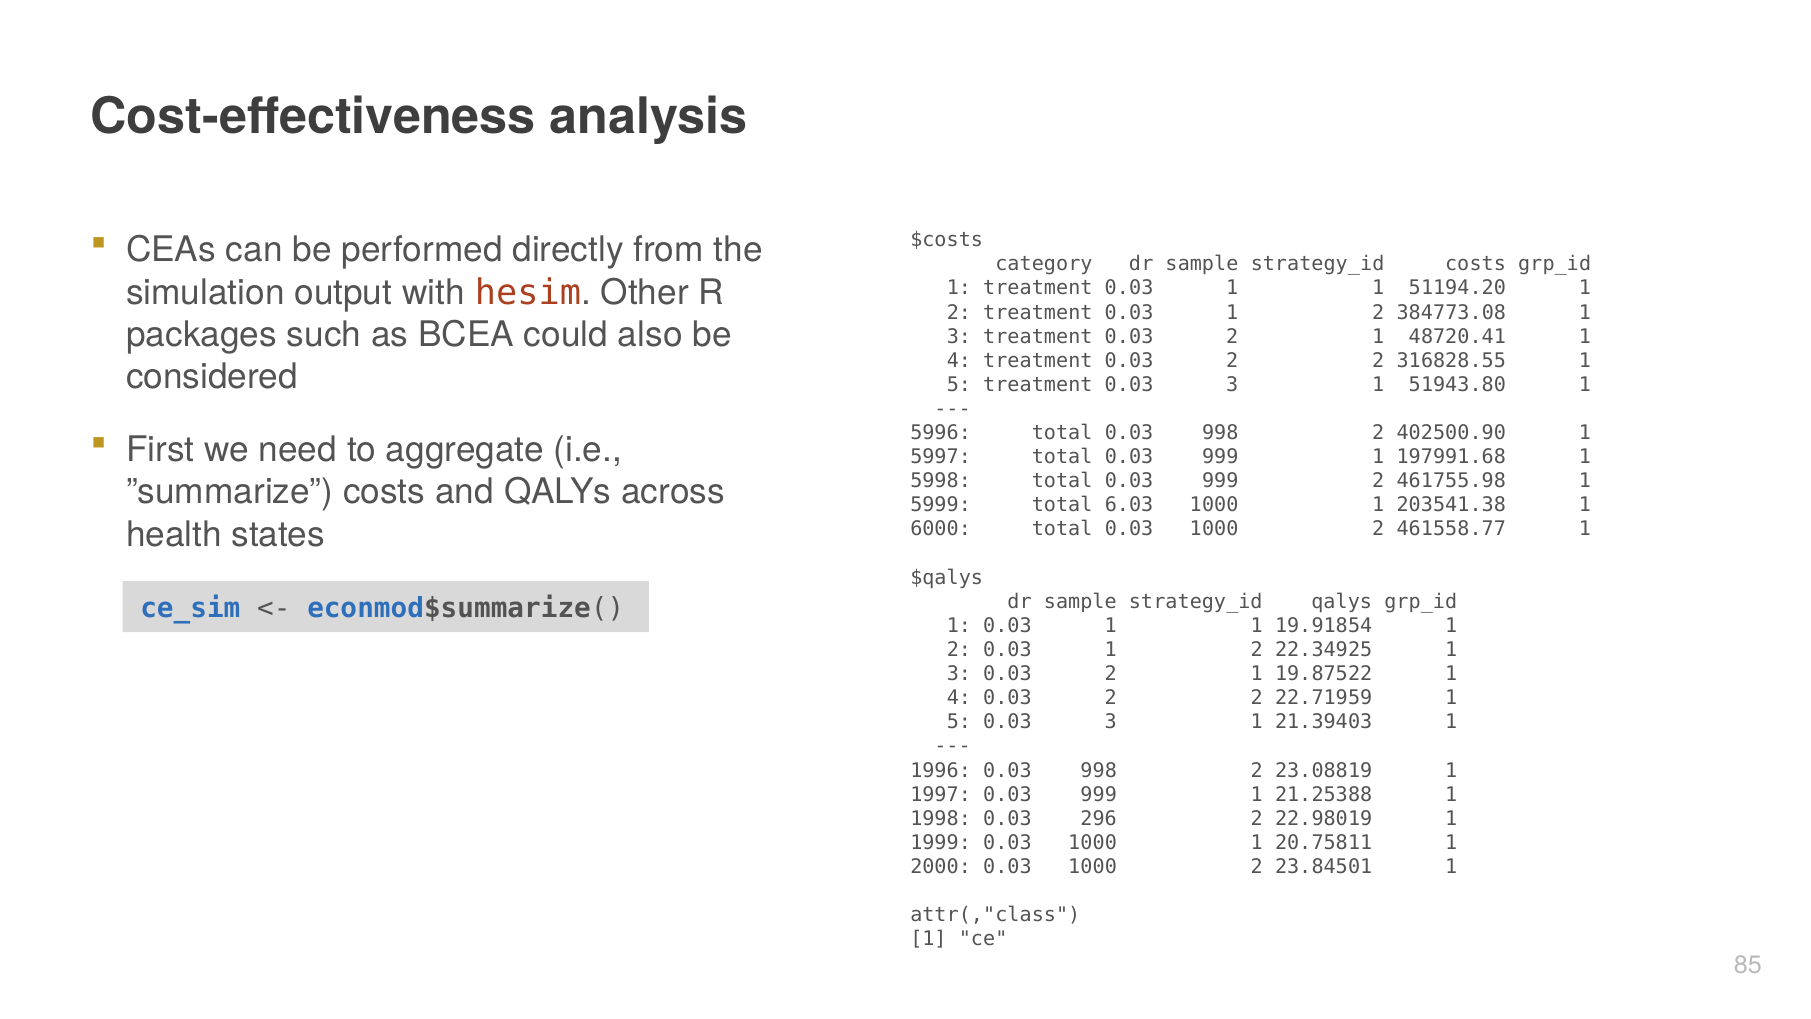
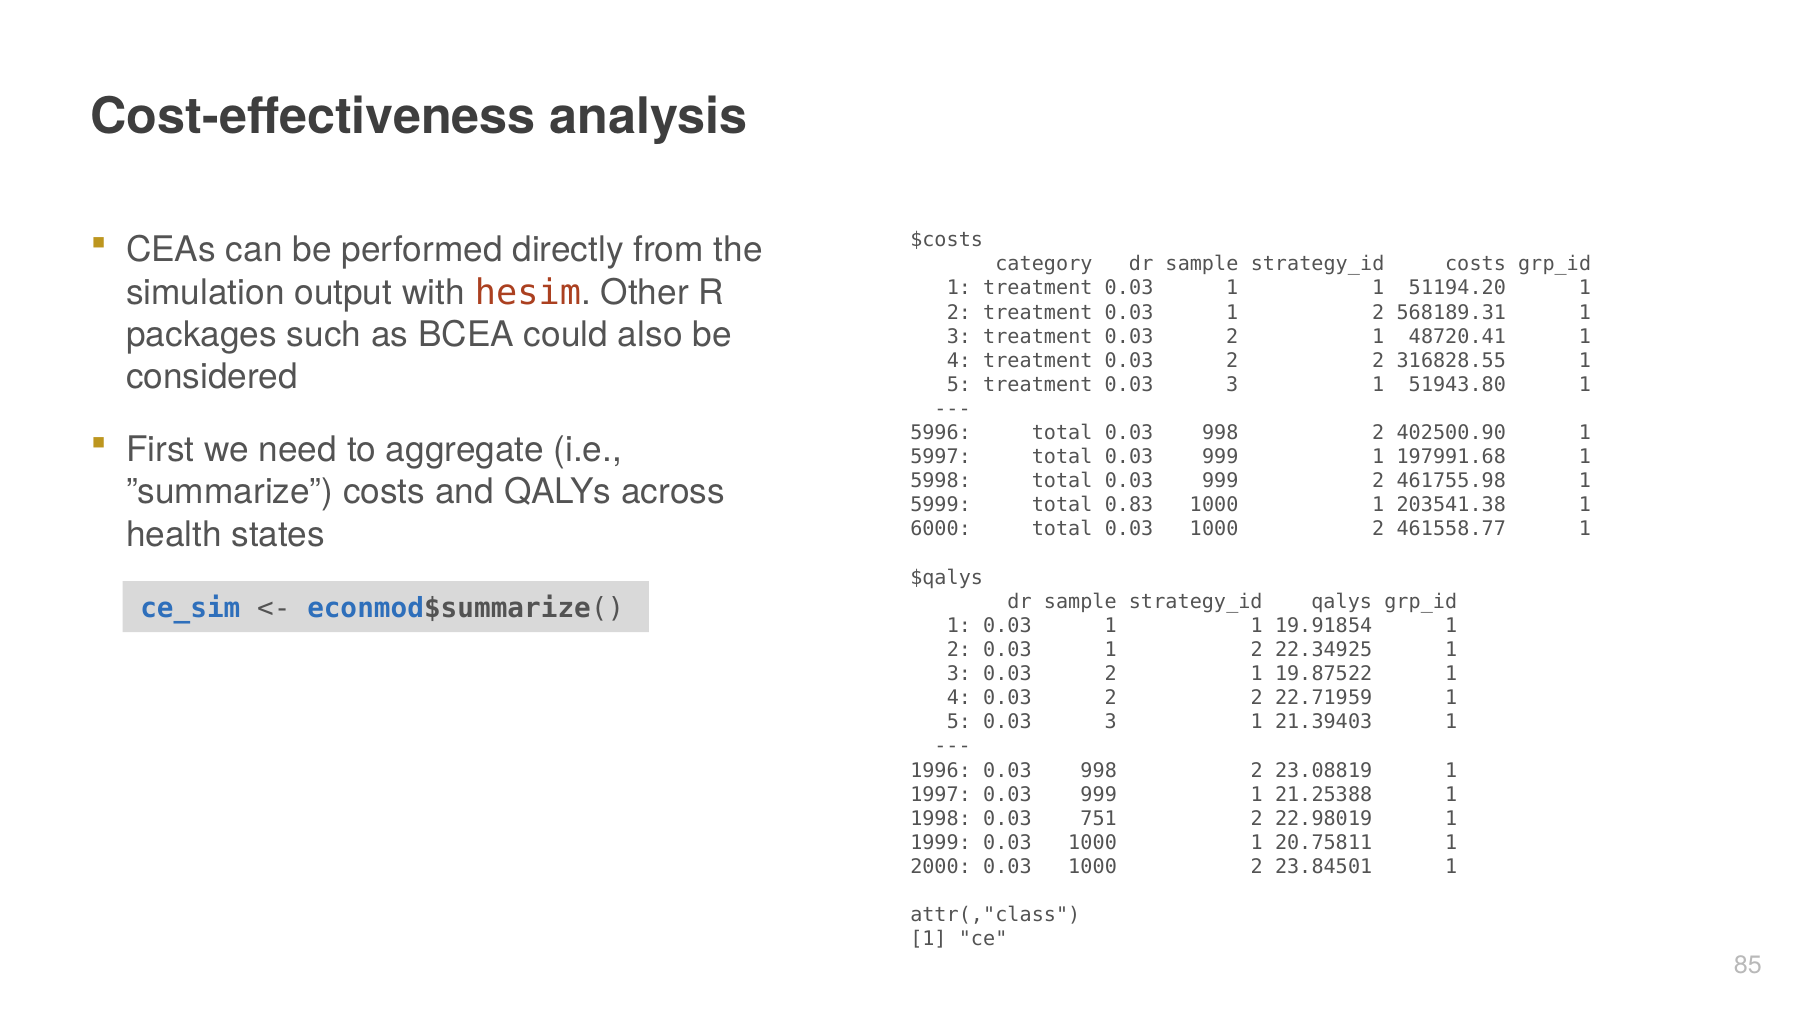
384773.08: 384773.08 -> 568189.31
6.03: 6.03 -> 0.83
296: 296 -> 751
